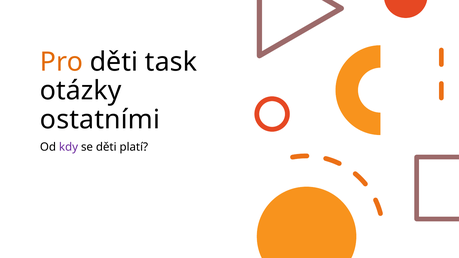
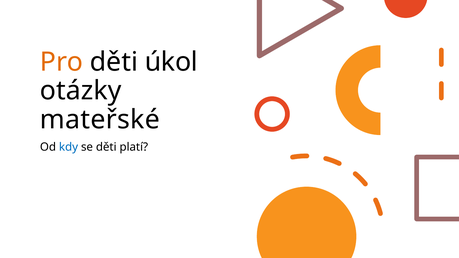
task: task -> úkol
ostatními: ostatními -> mateřské
kdy colour: purple -> blue
